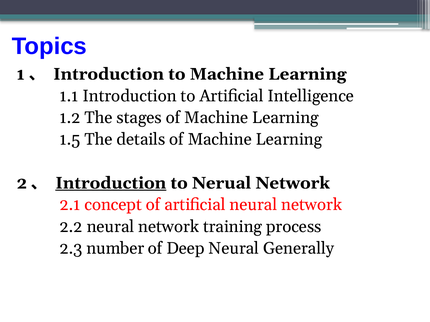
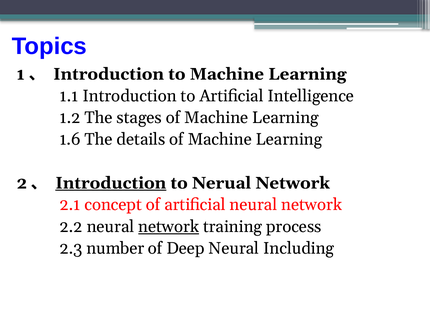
1.5: 1.5 -> 1.6
network at (169, 227) underline: none -> present
Generally: Generally -> Including
